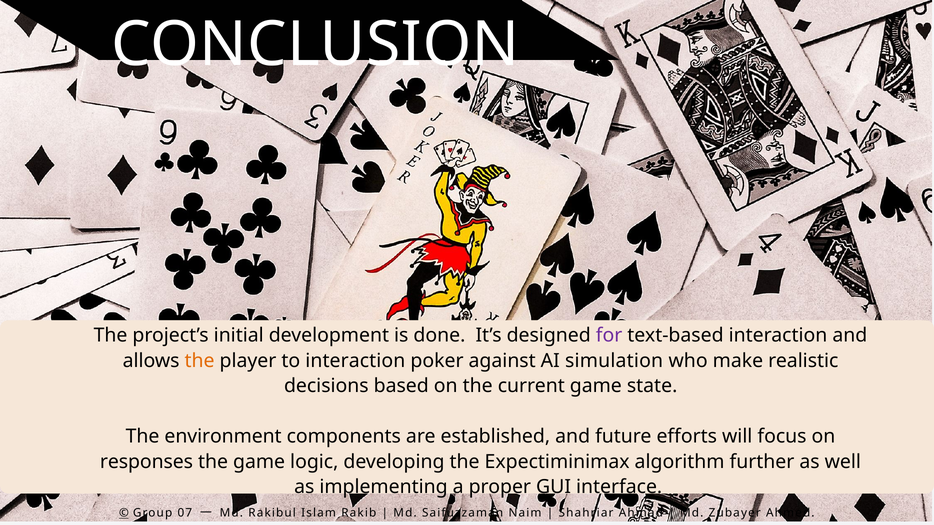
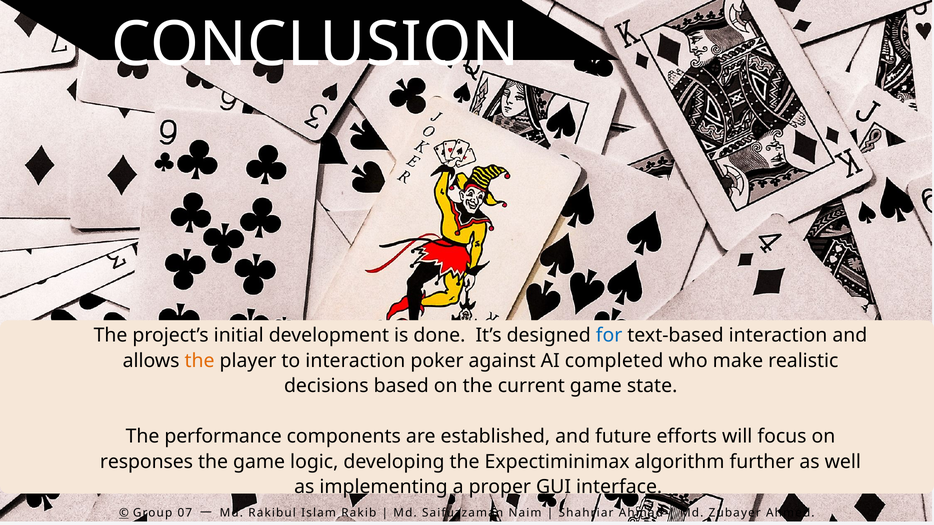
for colour: purple -> blue
simulation: simulation -> completed
environment: environment -> performance
